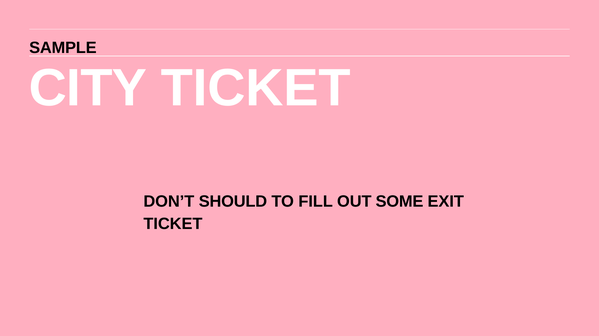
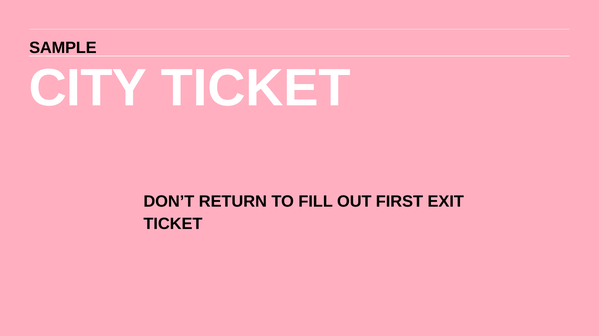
SHOULD: SHOULD -> RETURN
SOME: SOME -> FIRST
